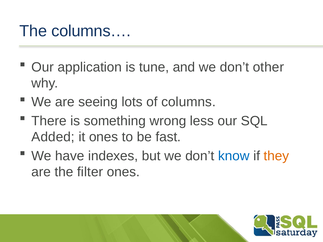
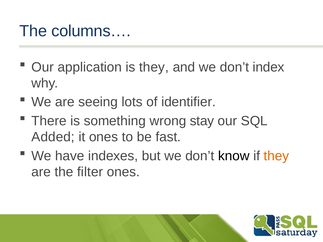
is tune: tune -> they
other: other -> index
columns: columns -> identifier
less: less -> stay
know colour: blue -> black
